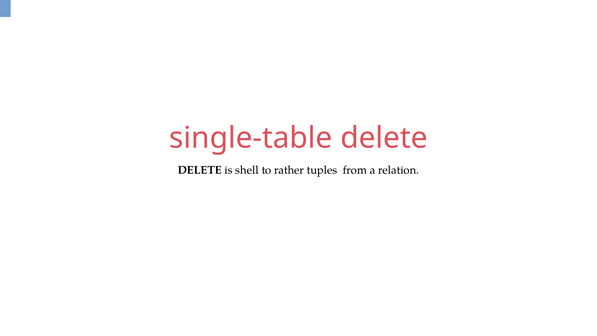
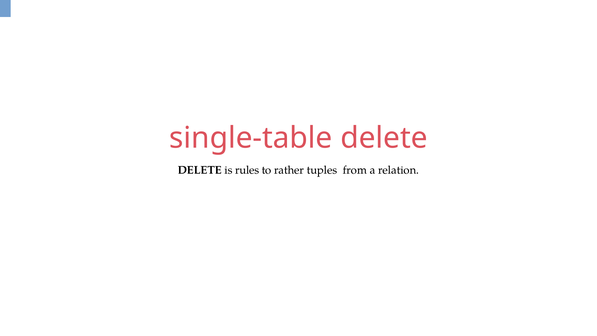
shell: shell -> rules
